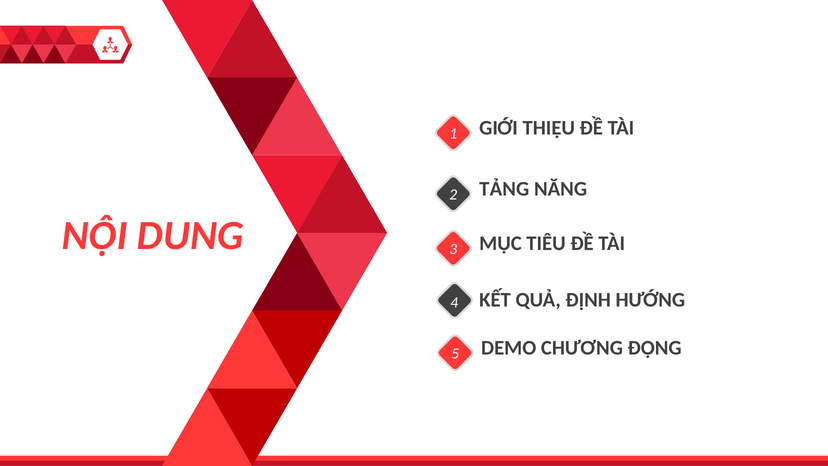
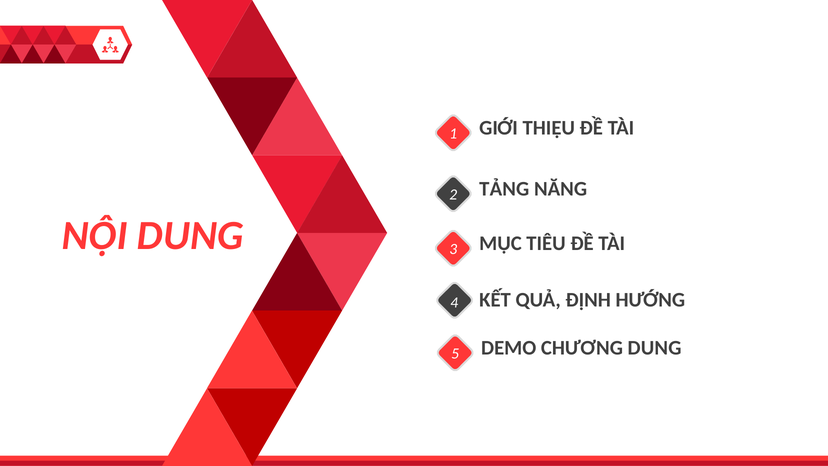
CHƯƠNG ĐỌNG: ĐỌNG -> DUNG
